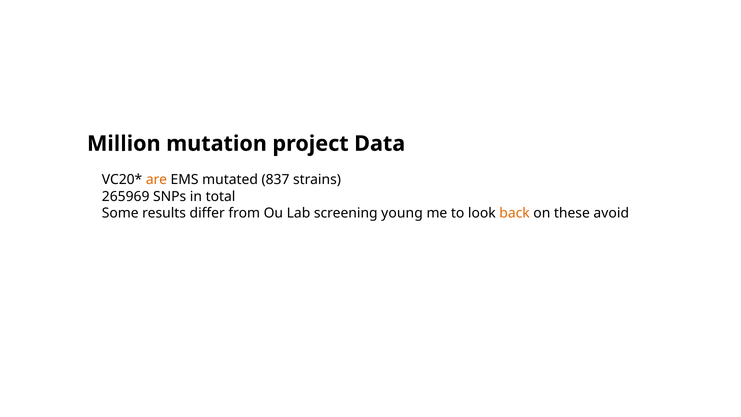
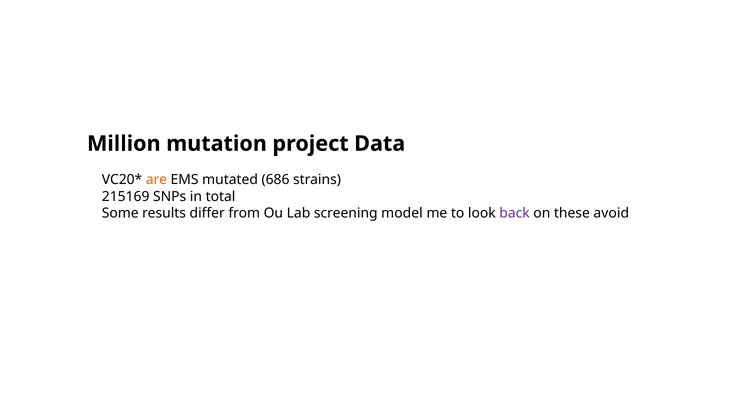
837: 837 -> 686
265969: 265969 -> 215169
young: young -> model
back colour: orange -> purple
